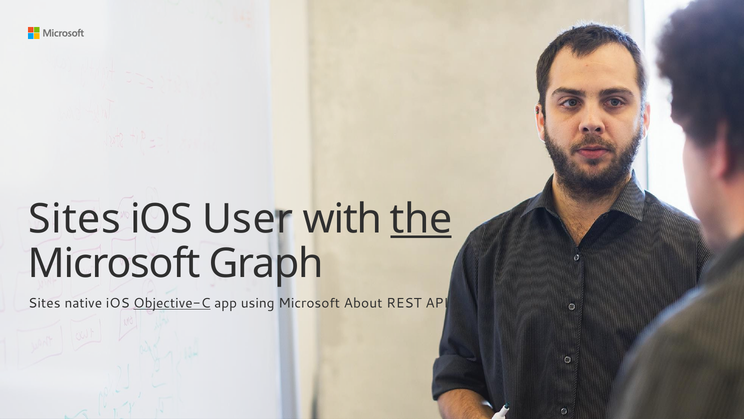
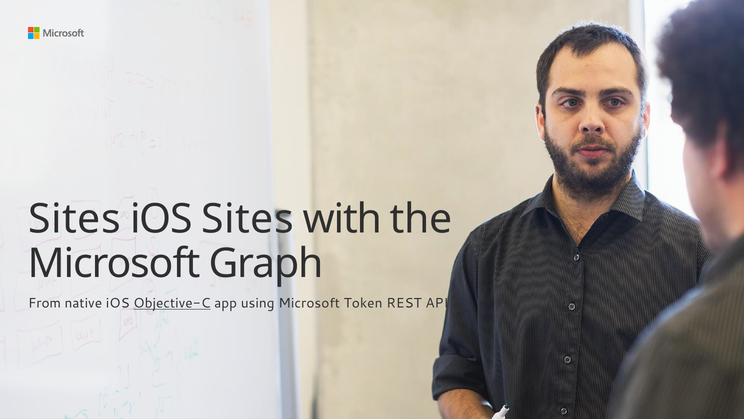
iOS User: User -> Sites
the underline: present -> none
Sites at (44, 303): Sites -> From
About: About -> Token
